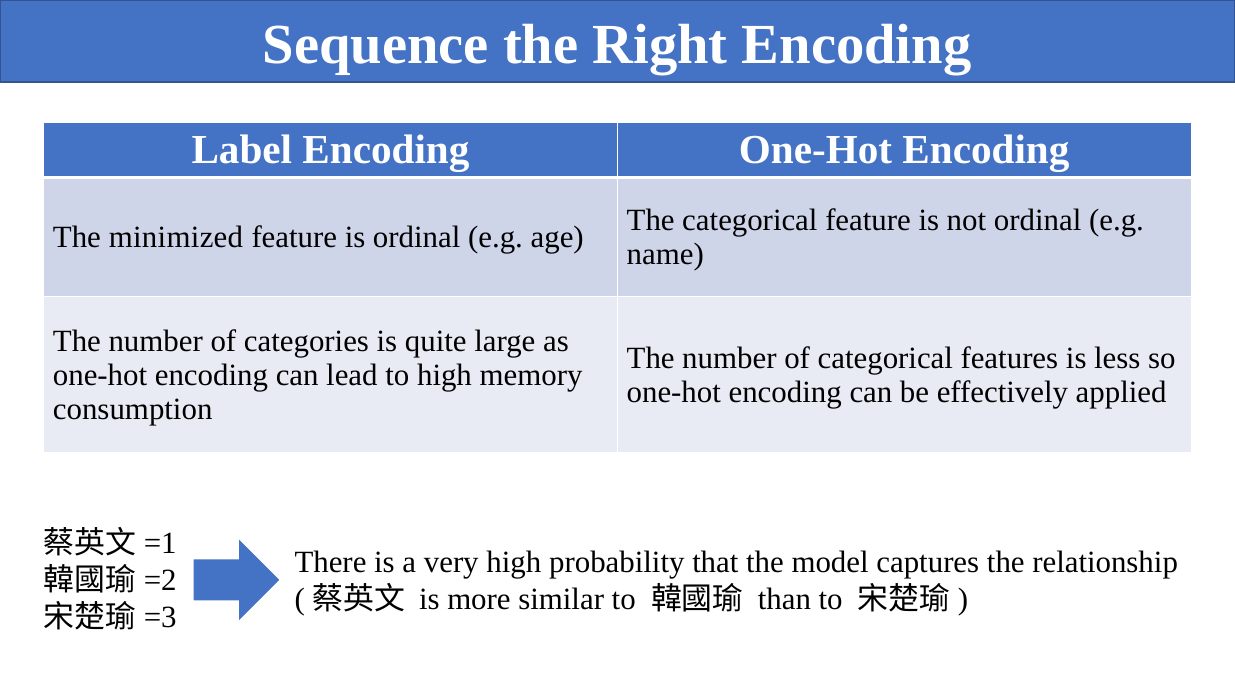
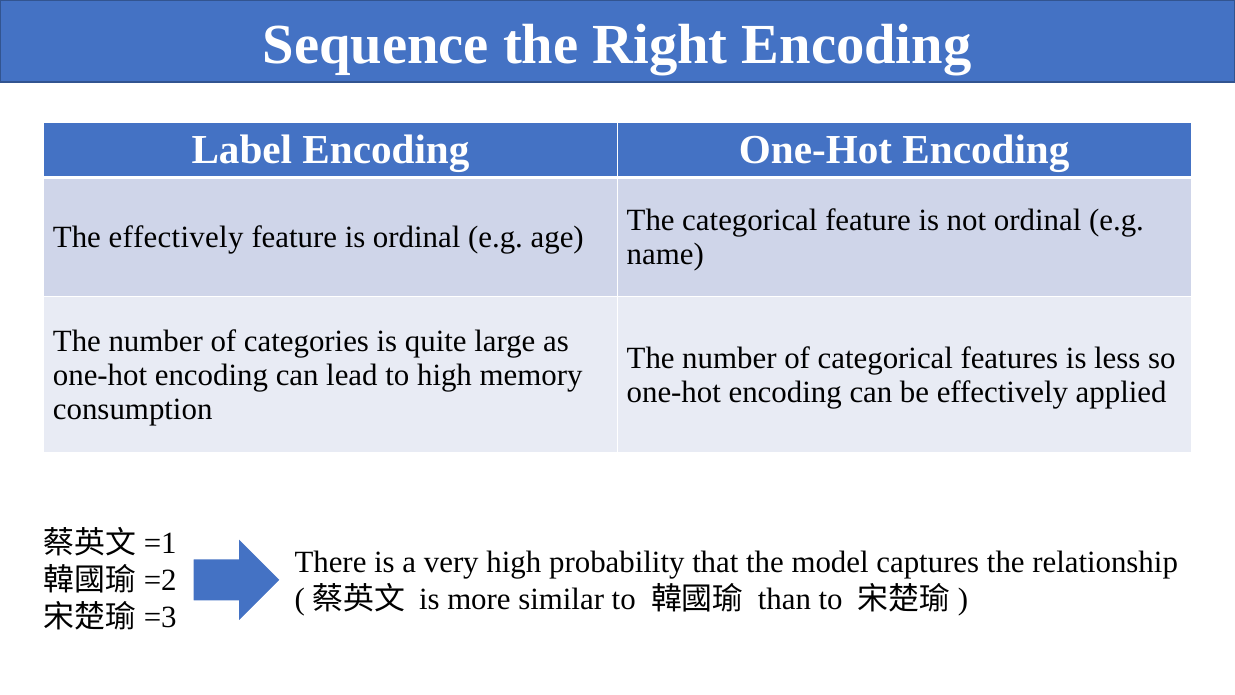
The minimized: minimized -> effectively
